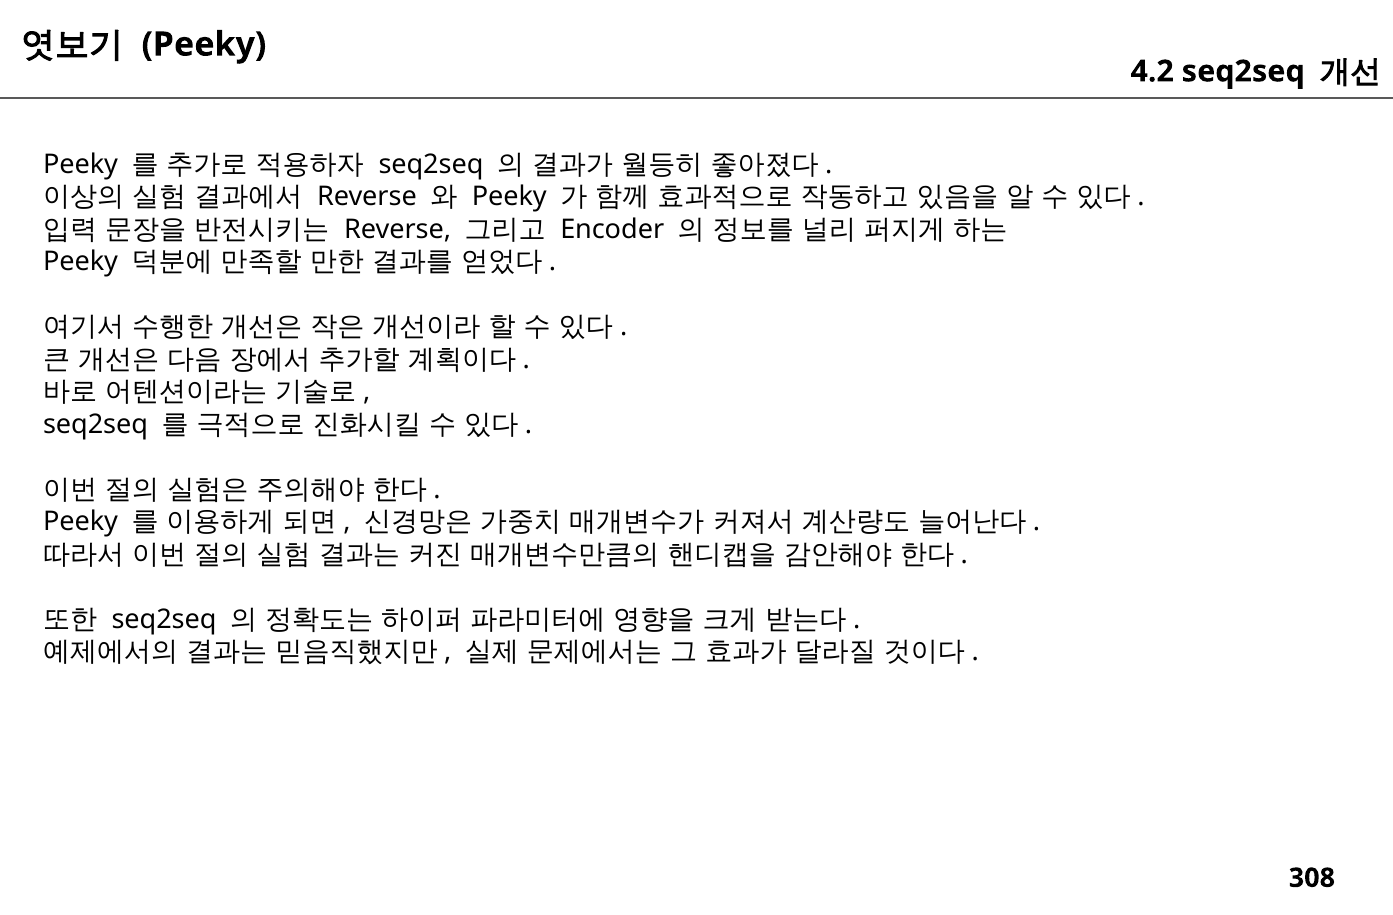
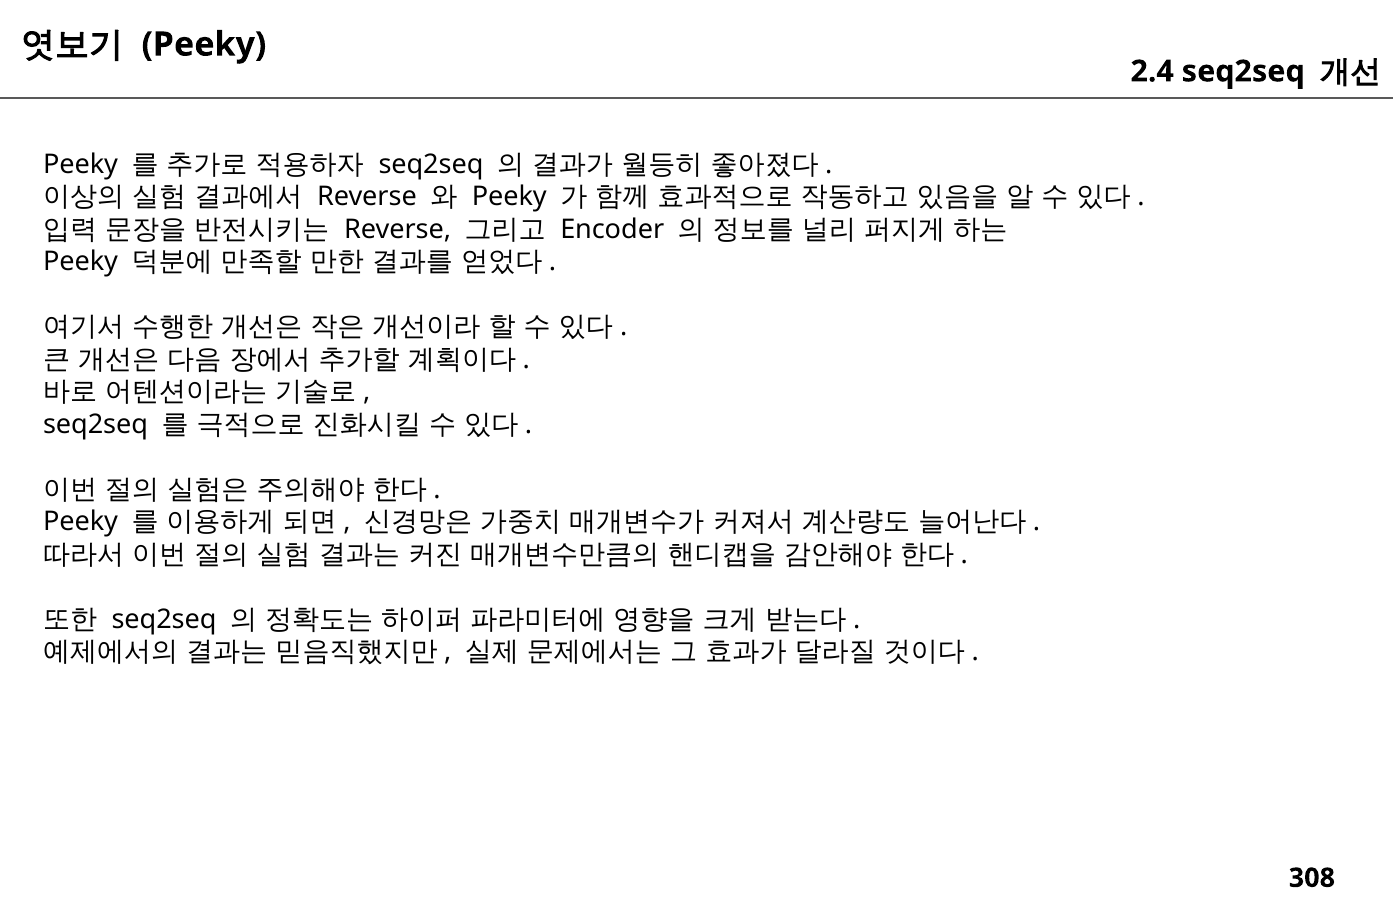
4.2: 4.2 -> 2.4
